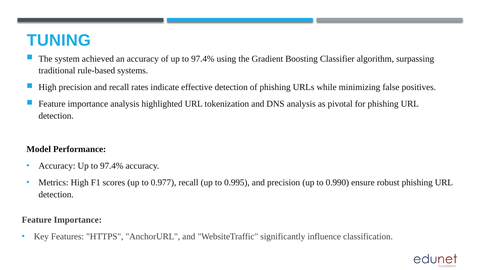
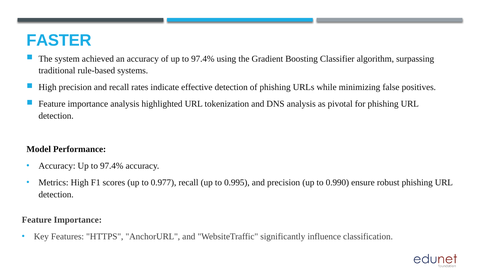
TUNING: TUNING -> FASTER
